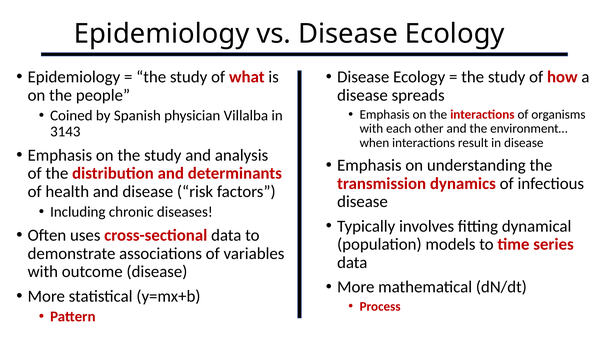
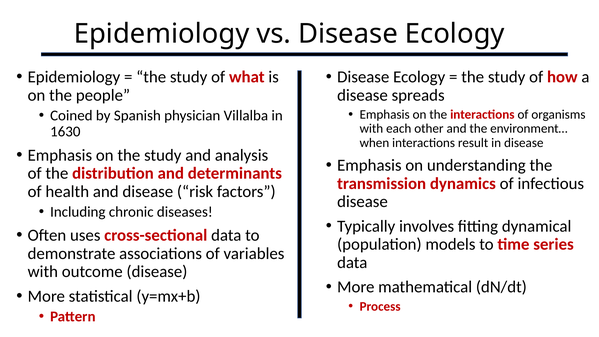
3143: 3143 -> 1630
